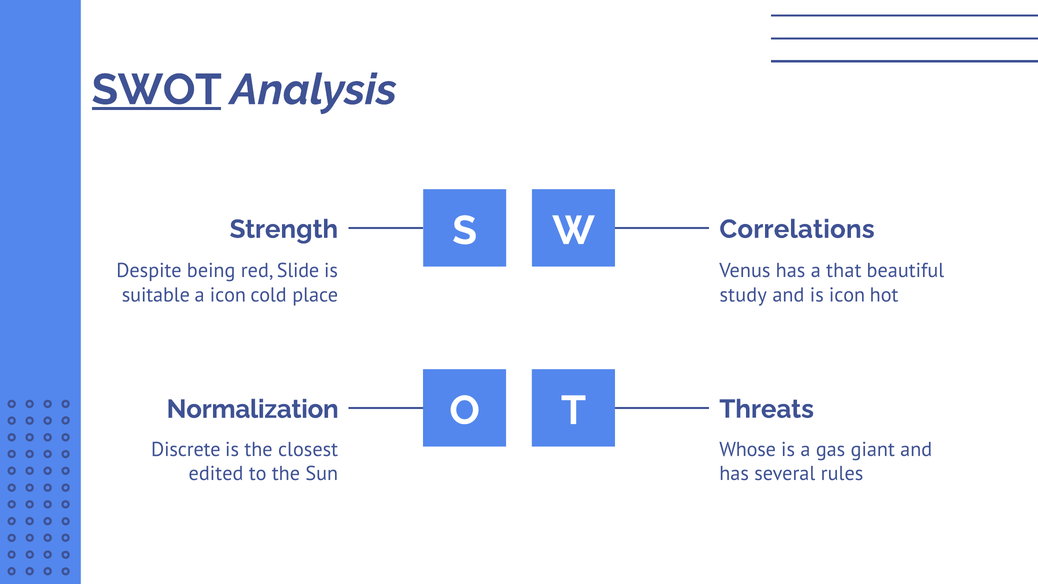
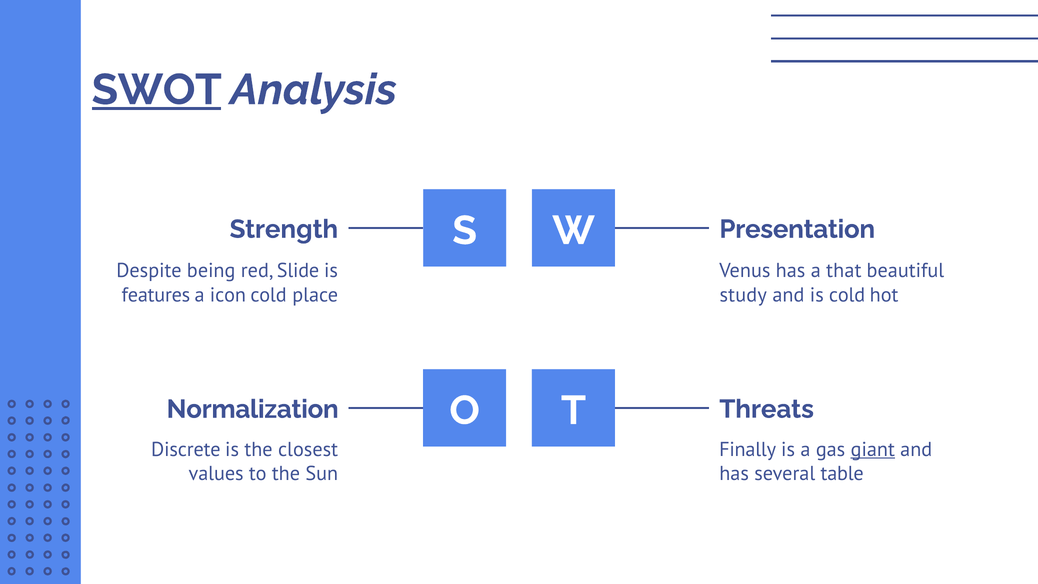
Correlations: Correlations -> Presentation
suitable: suitable -> features
is icon: icon -> cold
Whose: Whose -> Finally
giant underline: none -> present
edited: edited -> values
rules: rules -> table
